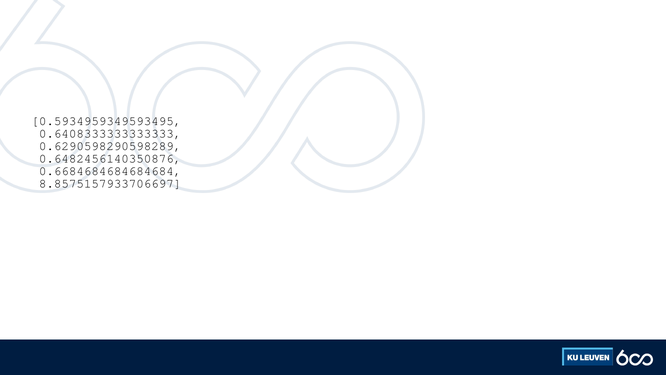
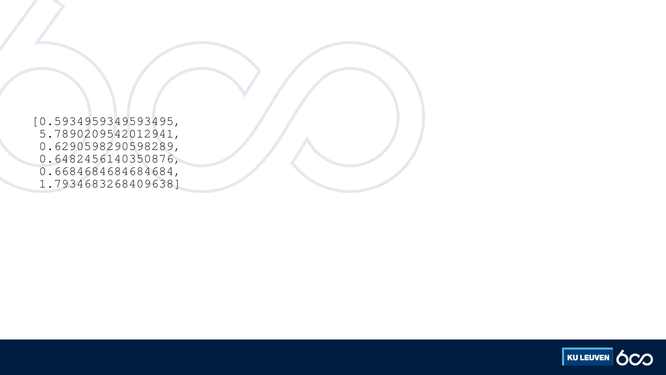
0.6408333333333333: 0.6408333333333333 -> 5.7890209542012941
8.8575157933706697: 8.8575157933706697 -> 1.7934683268409638
